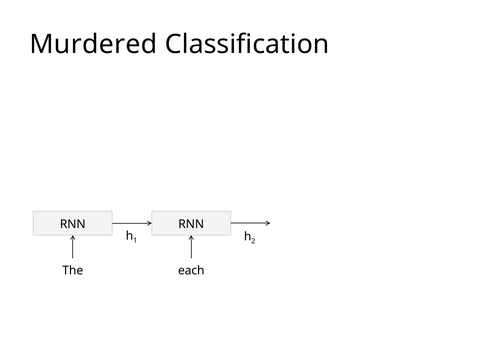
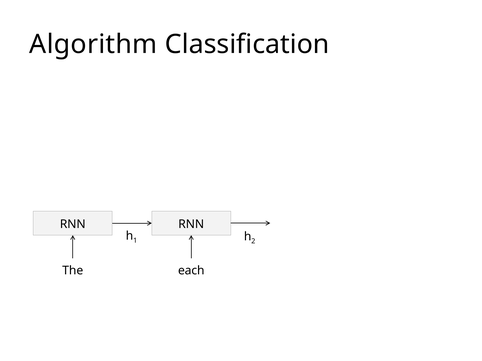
Murdered: Murdered -> Algorithm
